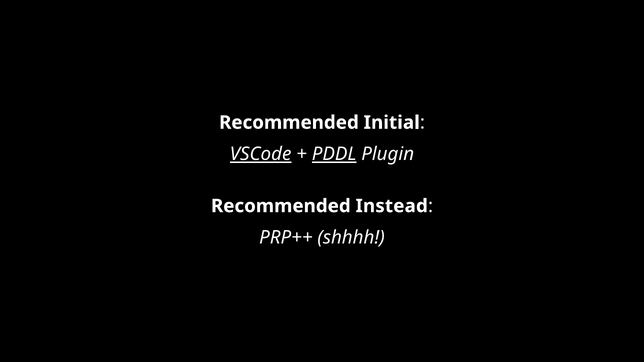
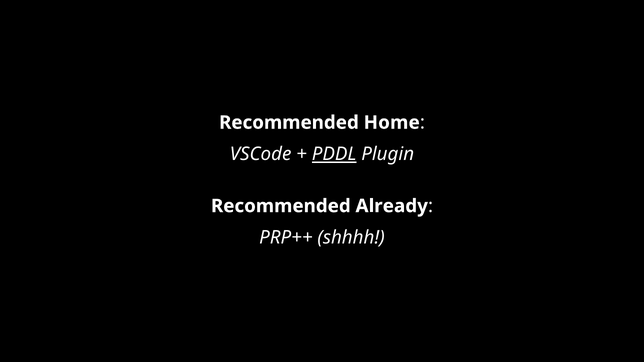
Initial: Initial -> Home
VSCode underline: present -> none
Instead: Instead -> Already
